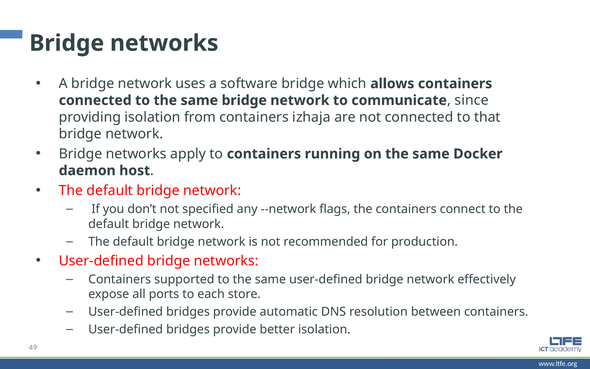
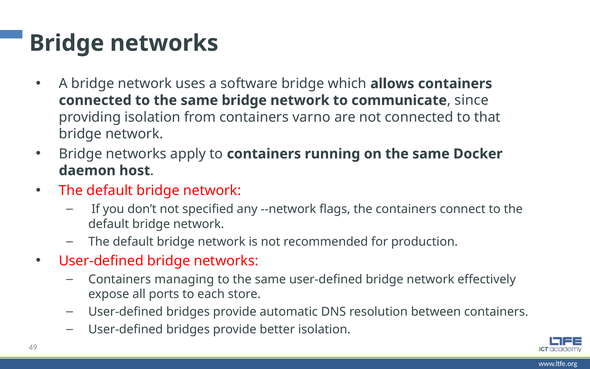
izhaja: izhaja -> varno
supported: supported -> managing
